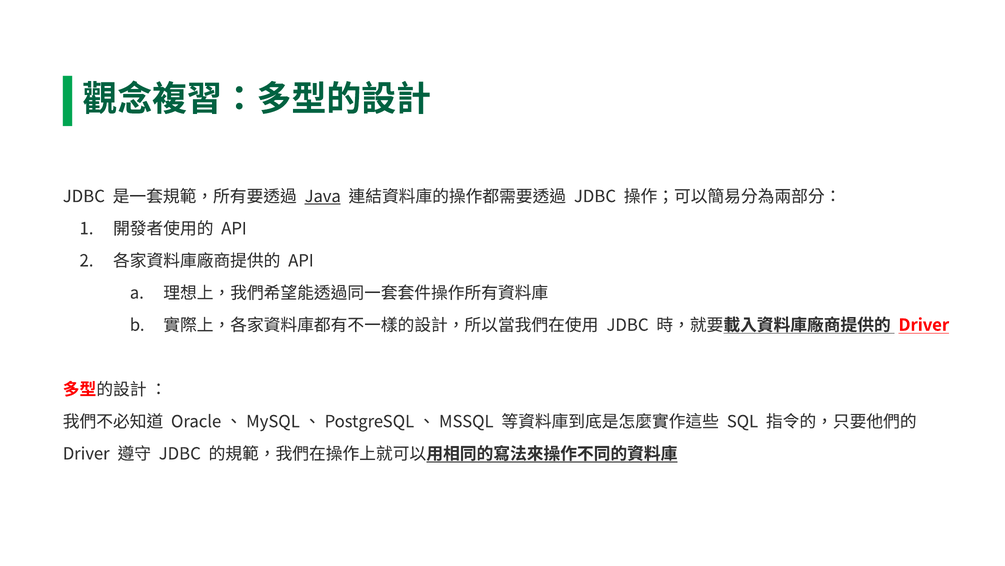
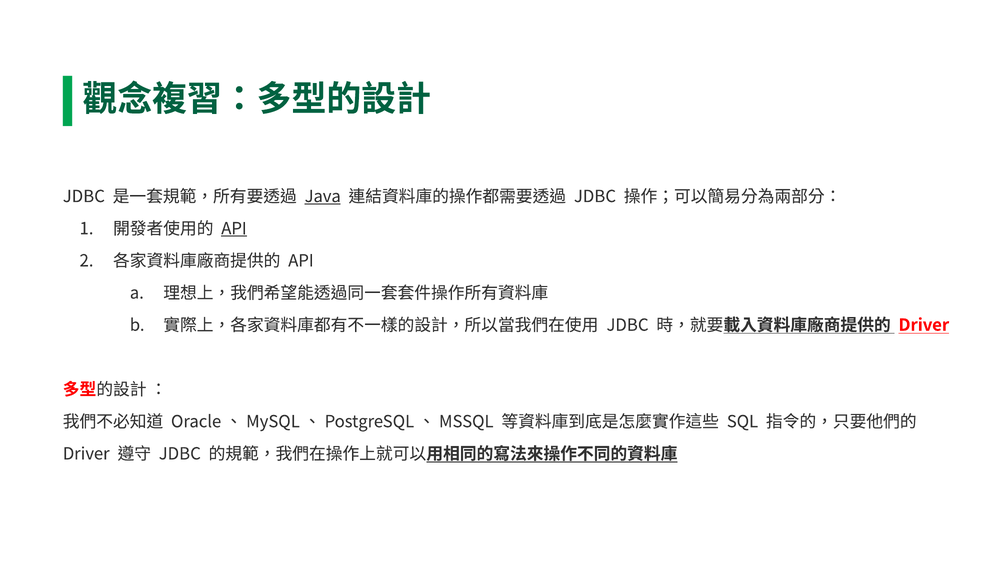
API at (234, 228) underline: none -> present
